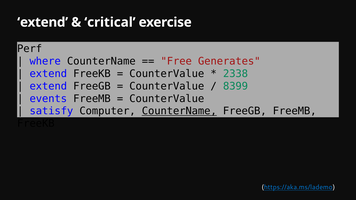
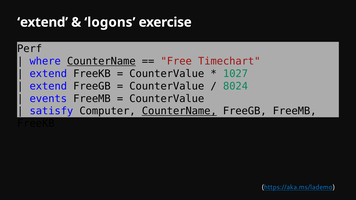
critical: critical -> logons
CounterName at (101, 61) underline: none -> present
Generates: Generates -> Timechart
2338: 2338 -> 1027
8399: 8399 -> 8024
